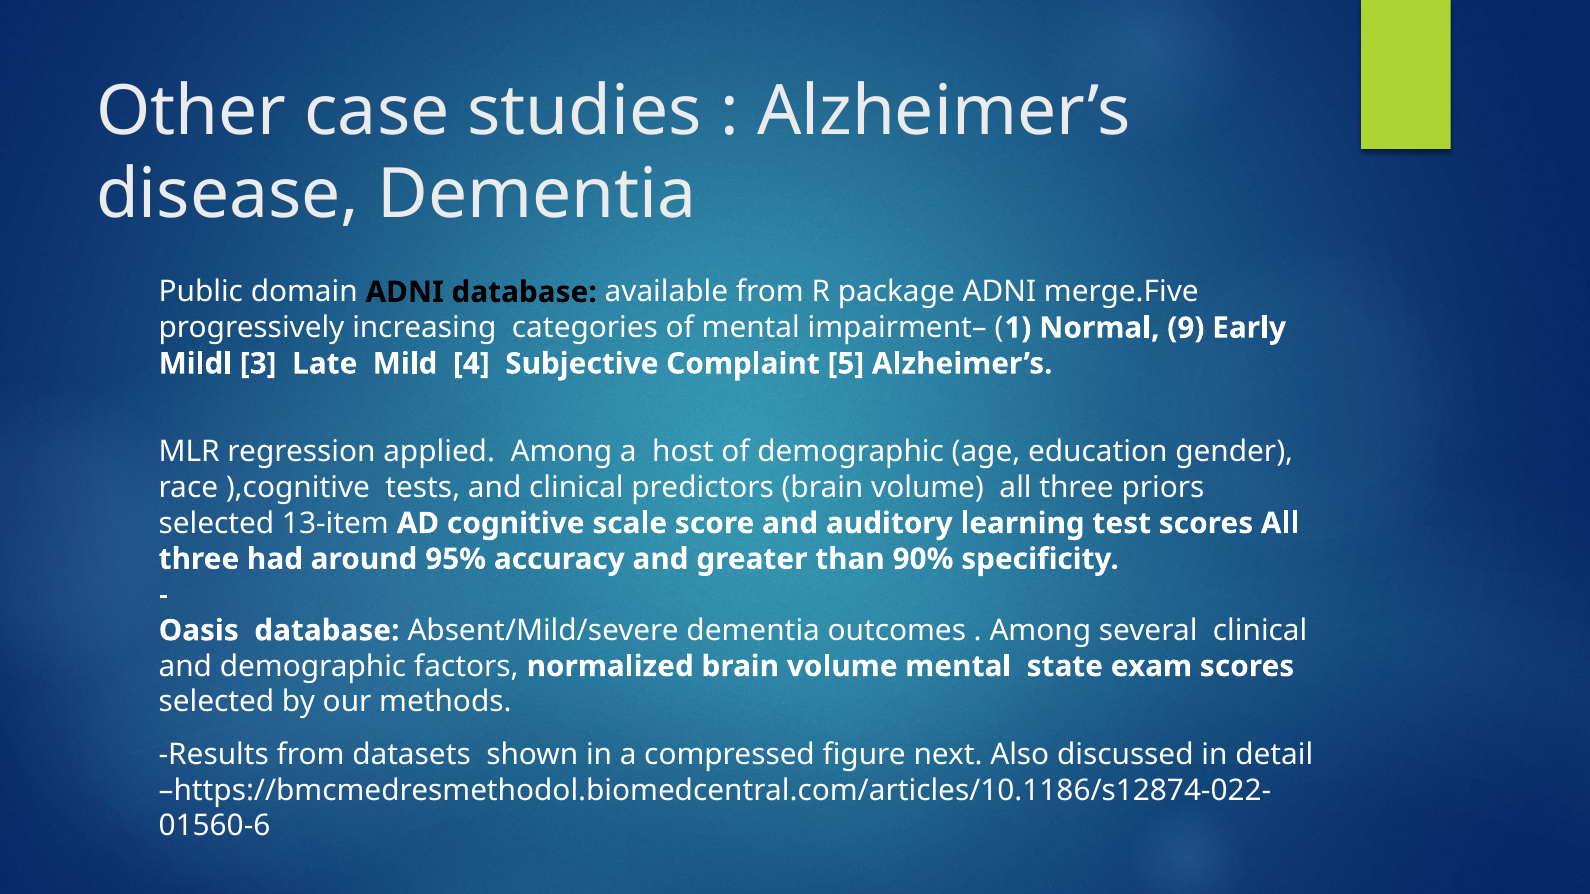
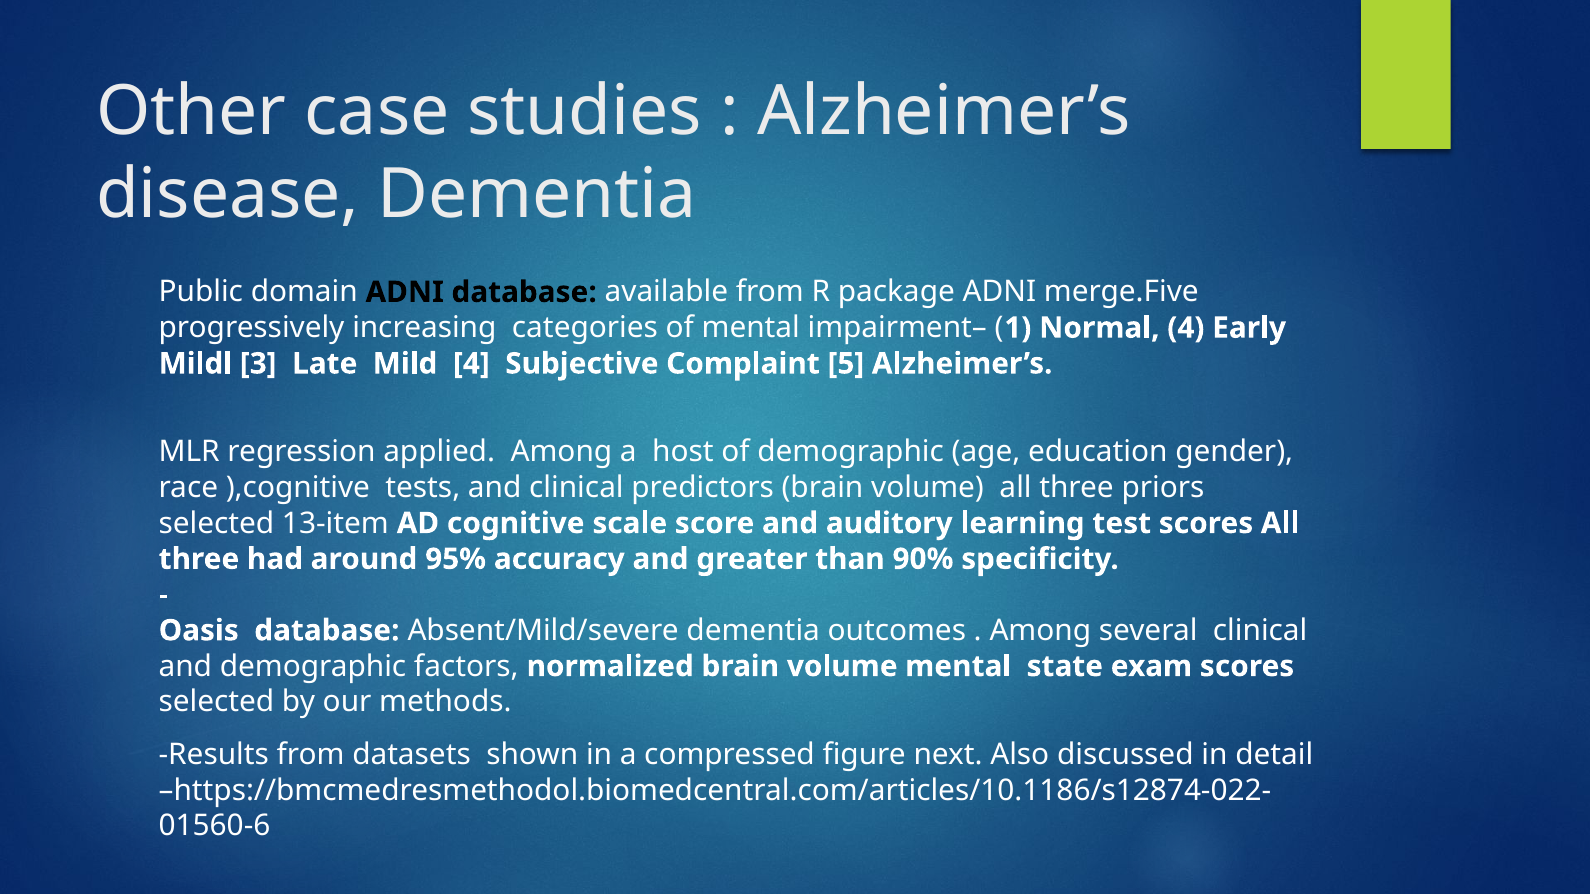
Normal 9: 9 -> 4
